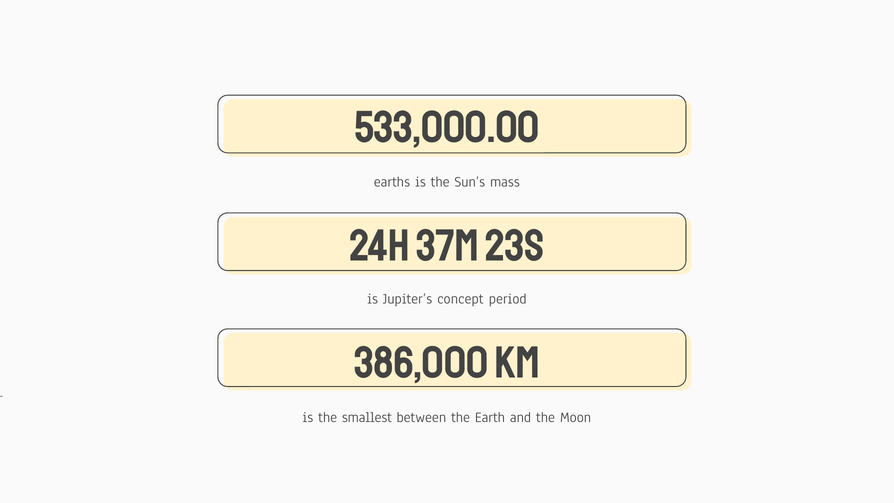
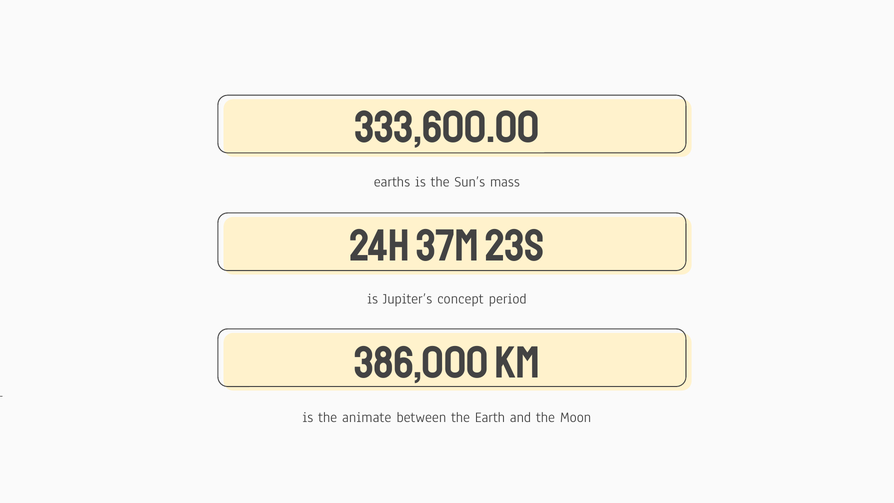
533,000.00: 533,000.00 -> 333,600.00
smallest: smallest -> animate
